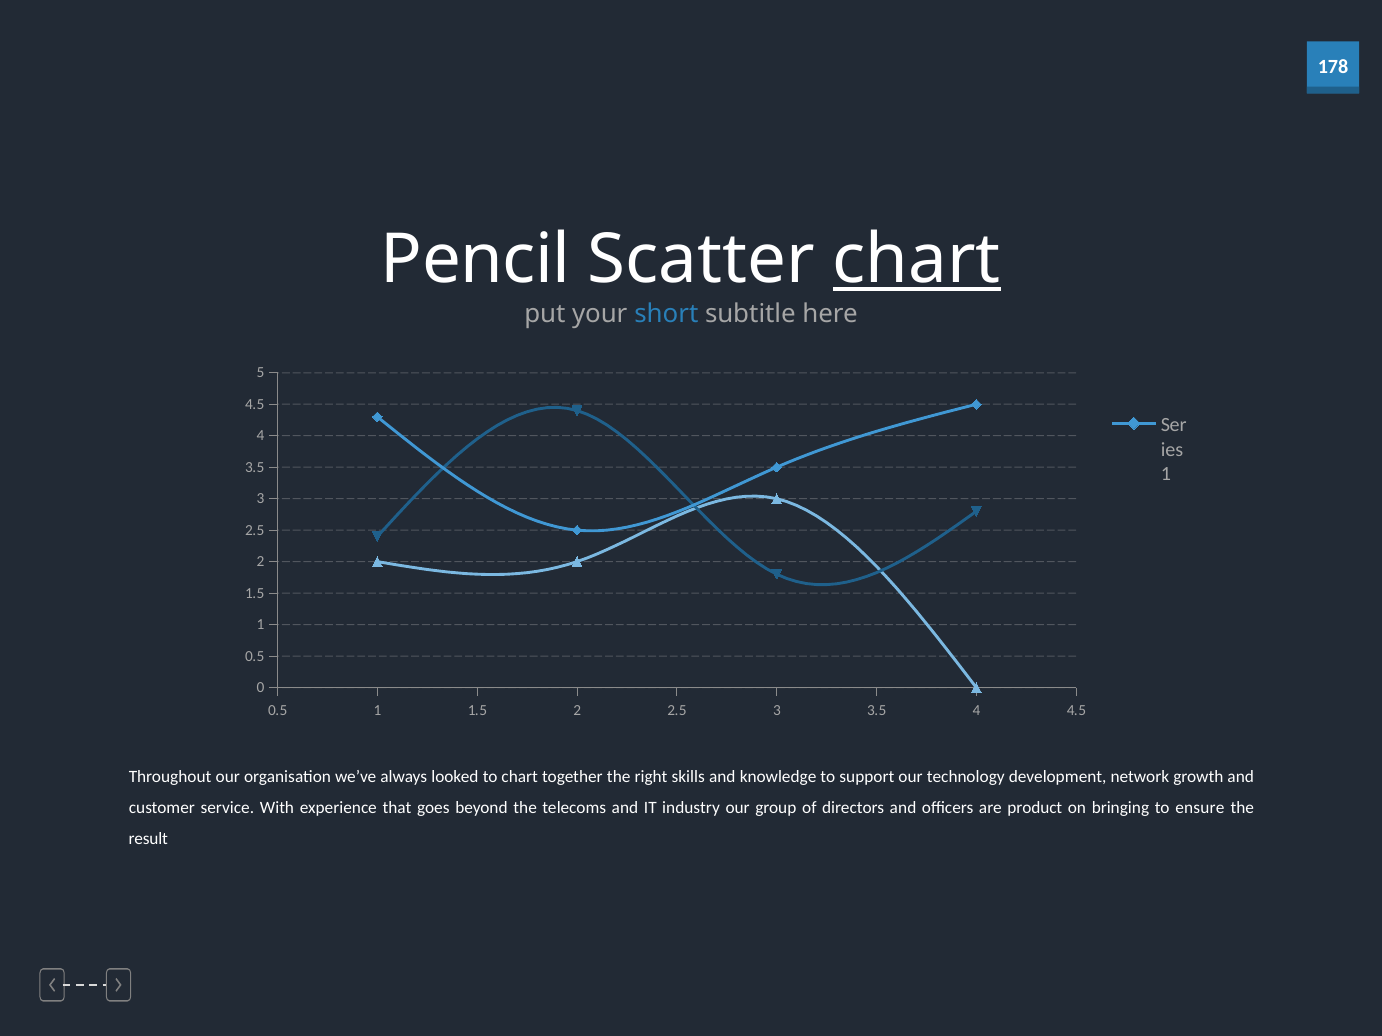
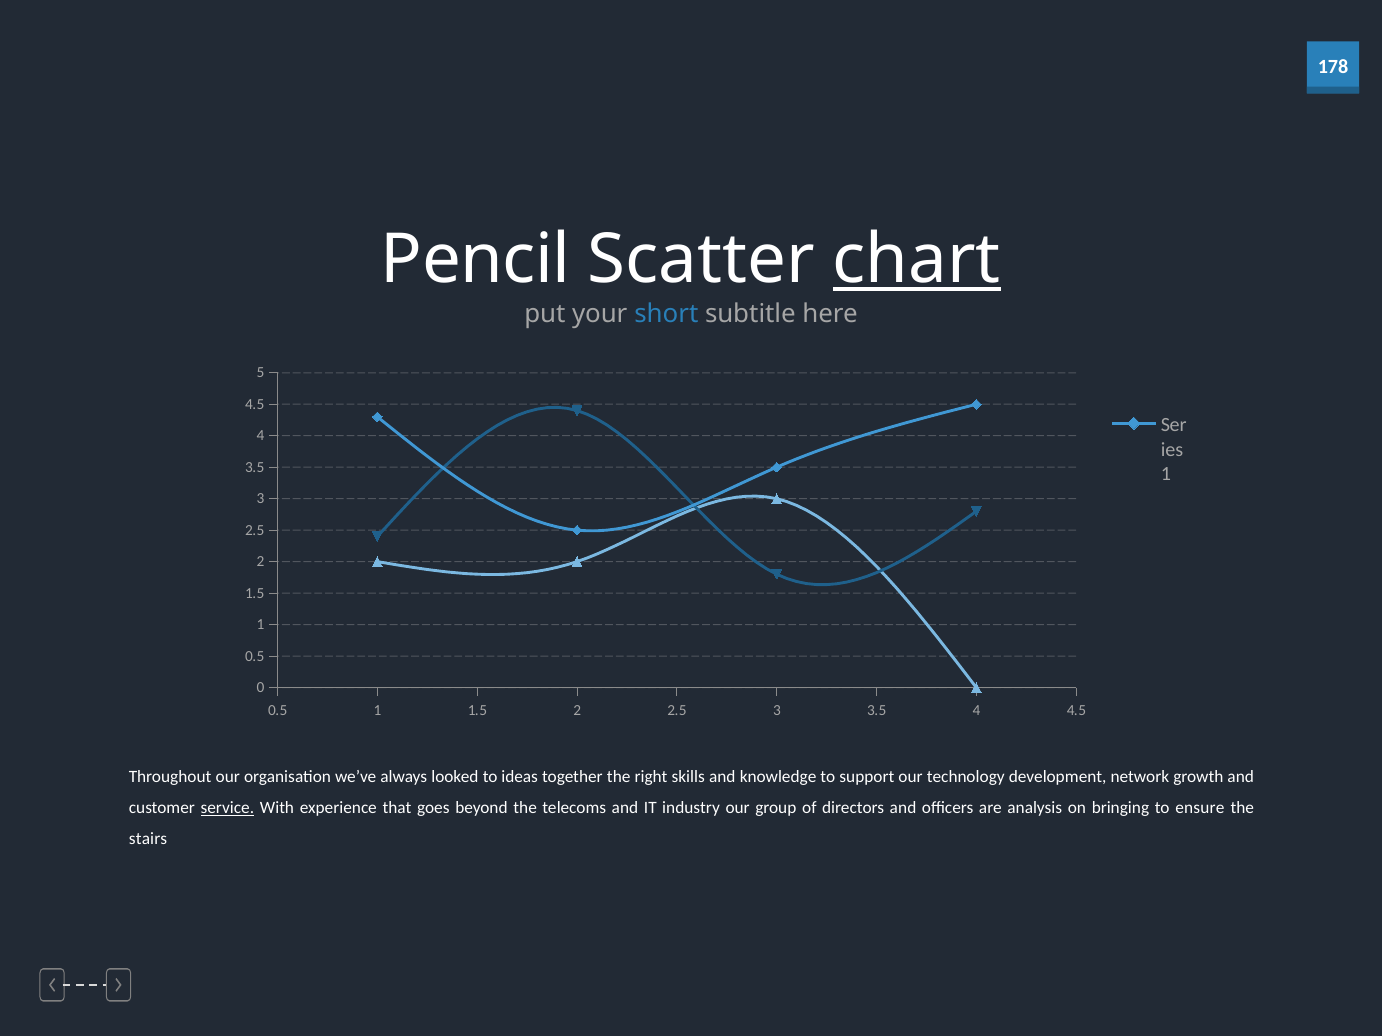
to chart: chart -> ideas
service underline: none -> present
product: product -> analysis
result: result -> stairs
